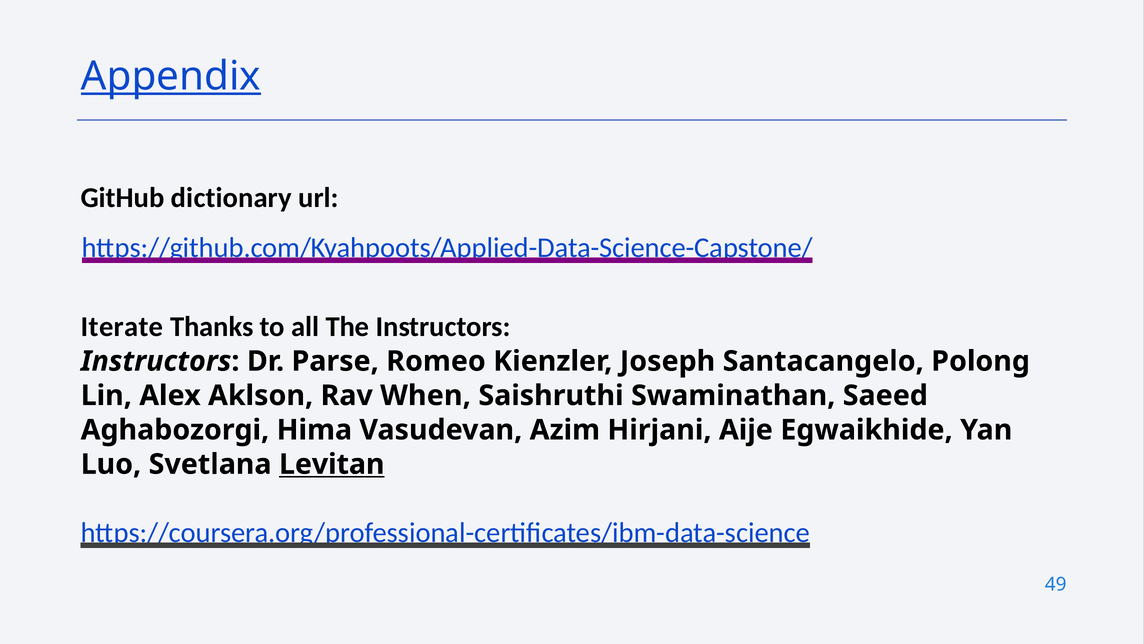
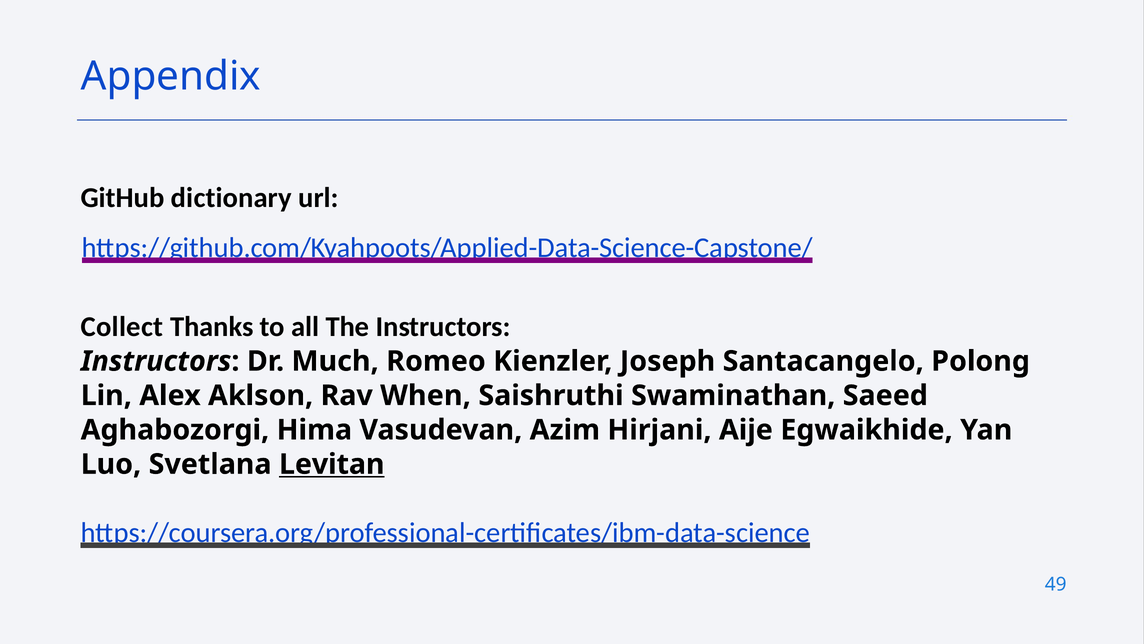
Appendix underline: present -> none
Iterate: Iterate -> Collect
Parse: Parse -> Much
